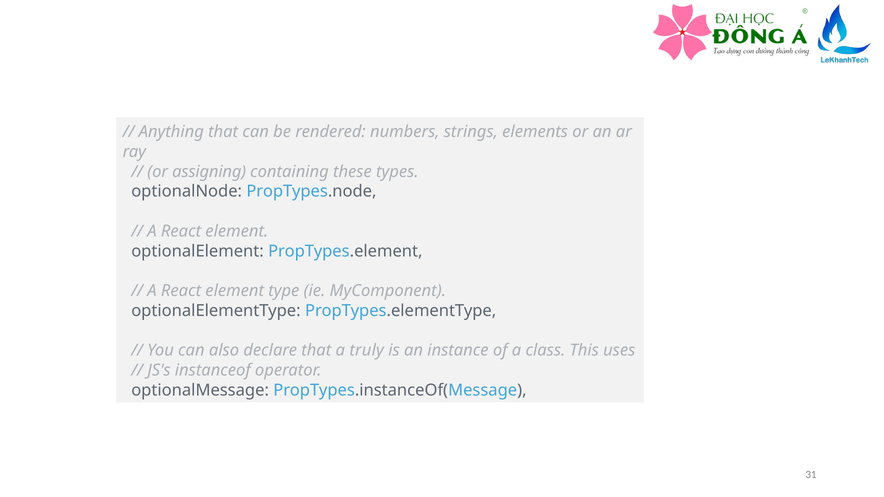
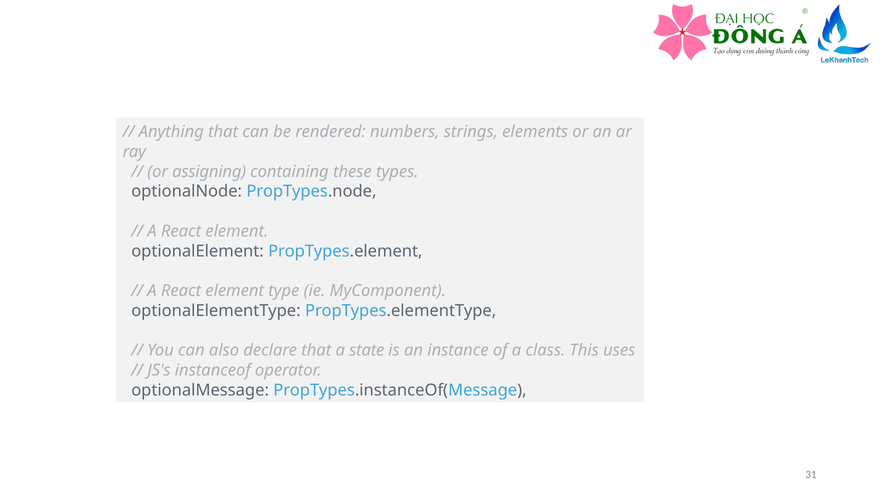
truly: truly -> state
